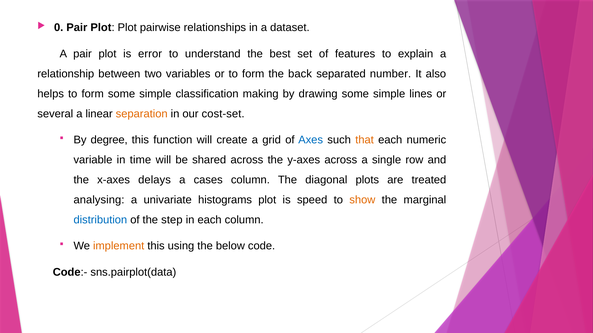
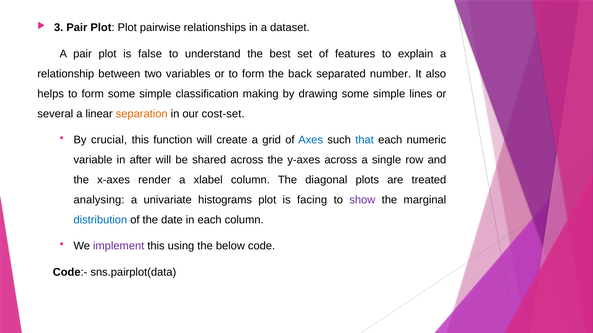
0: 0 -> 3
error: error -> false
degree: degree -> crucial
that colour: orange -> blue
time: time -> after
delays: delays -> render
cases: cases -> xlabel
speed: speed -> facing
show colour: orange -> purple
step: step -> date
implement colour: orange -> purple
